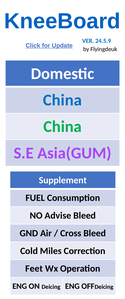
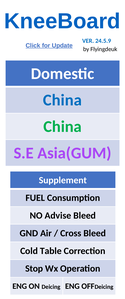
Miles: Miles -> Table
Feet: Feet -> Stop
